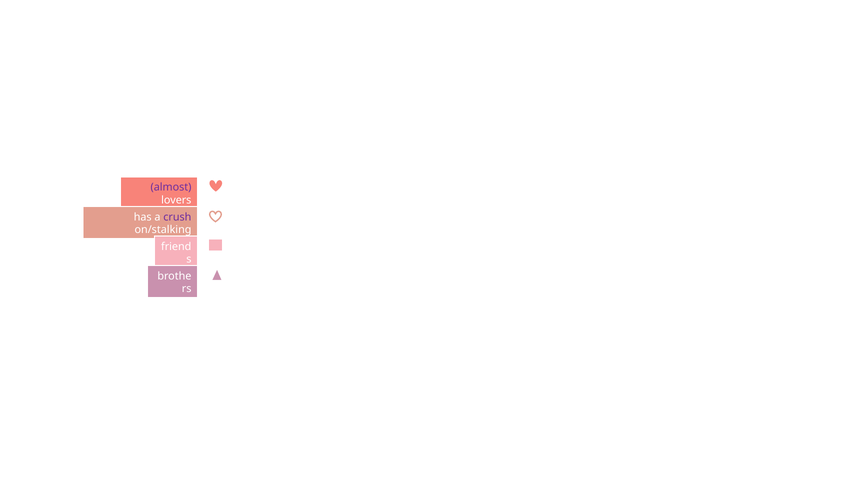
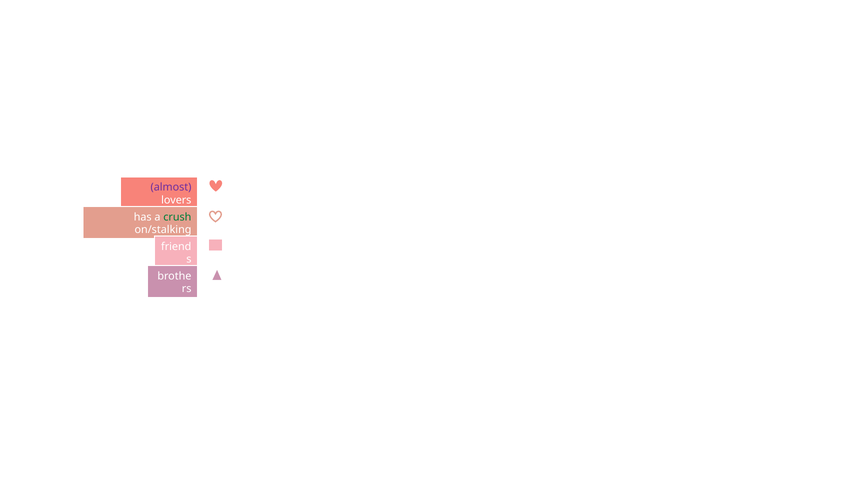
crush colour: purple -> green
